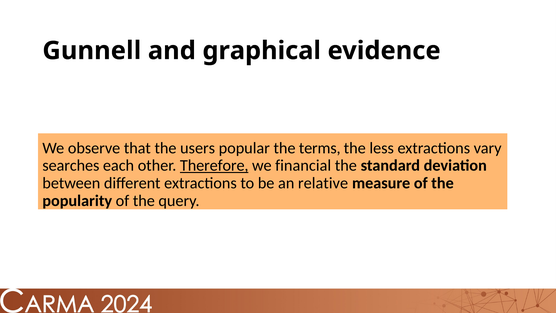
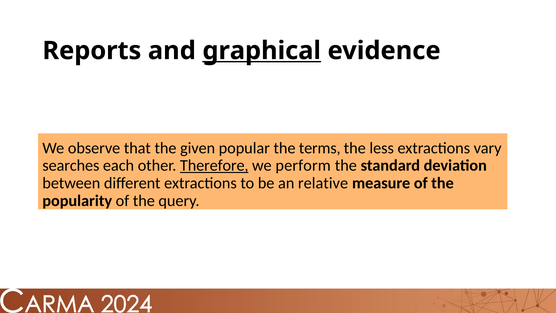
Gunnell: Gunnell -> Reports
graphical underline: none -> present
users: users -> given
financial: financial -> perform
